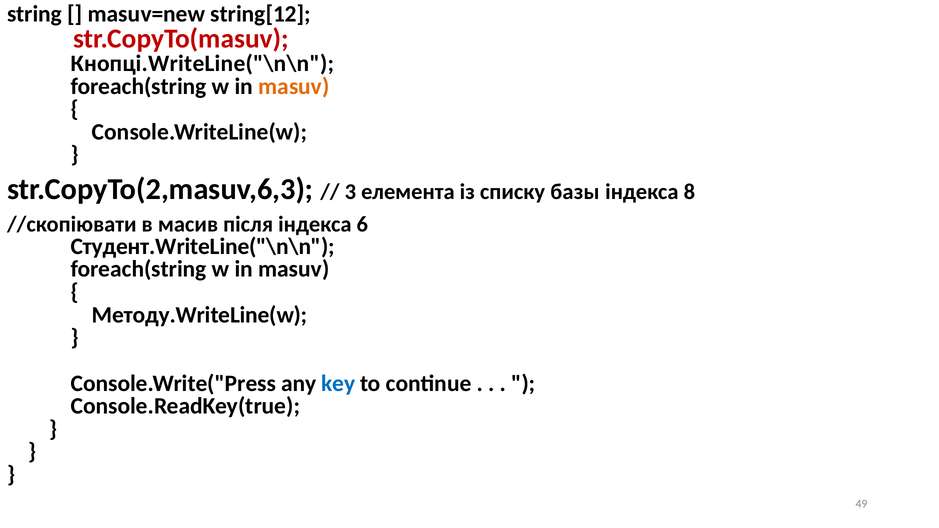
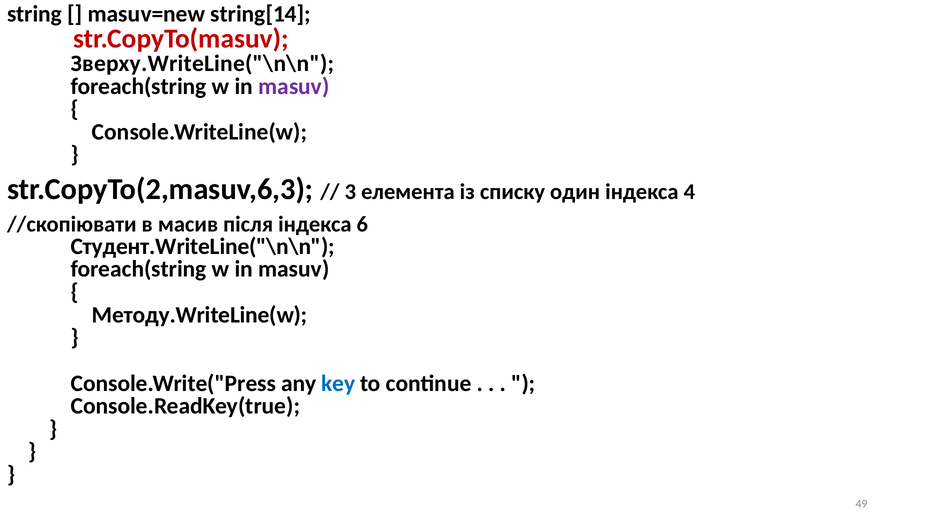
string[12: string[12 -> string[14
Кнопці.WriteLine("\n\n: Кнопці.WriteLine("\n\n -> Зверху.WriteLine("\n\n
masuv at (294, 86) colour: orange -> purple
базы: базы -> один
8: 8 -> 4
